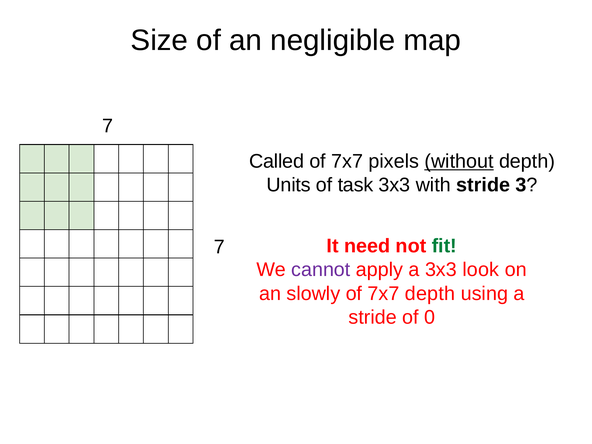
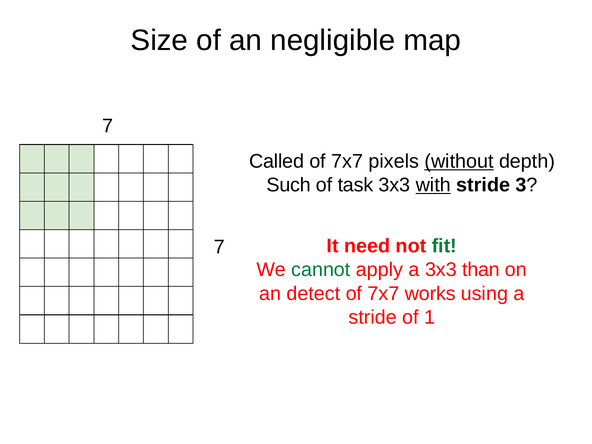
Units: Units -> Such
with underline: none -> present
cannot colour: purple -> green
look: look -> than
slowly: slowly -> detect
7x7 depth: depth -> works
0: 0 -> 1
